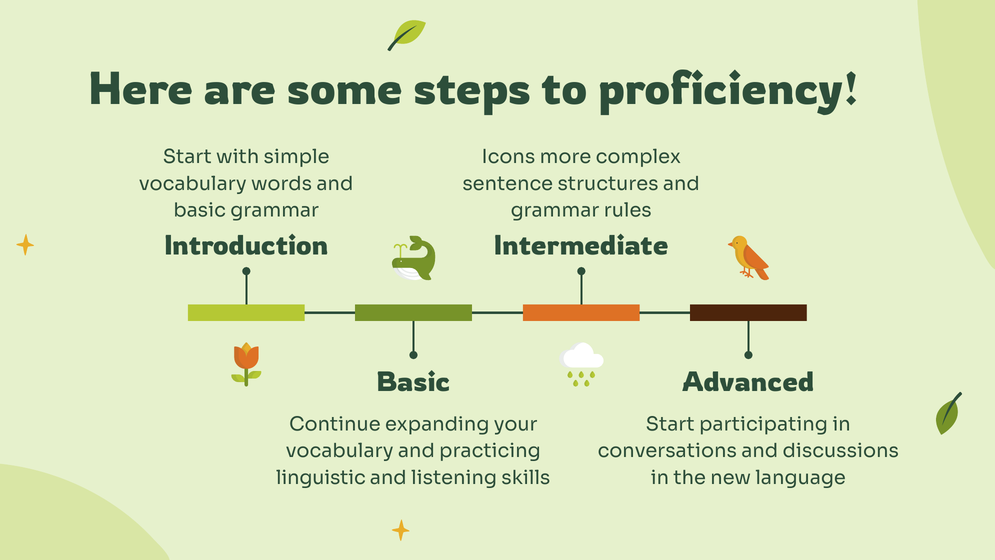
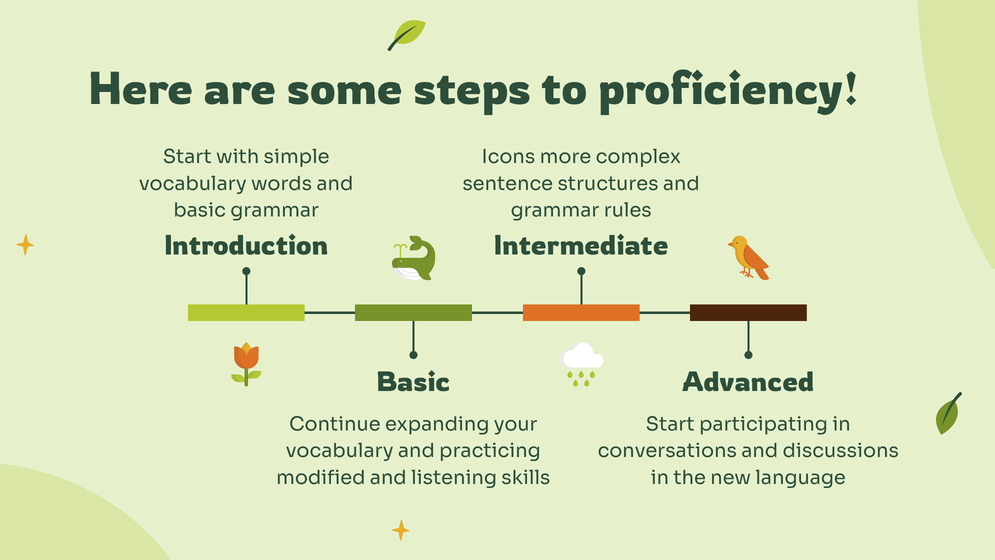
linguistic: linguistic -> modified
